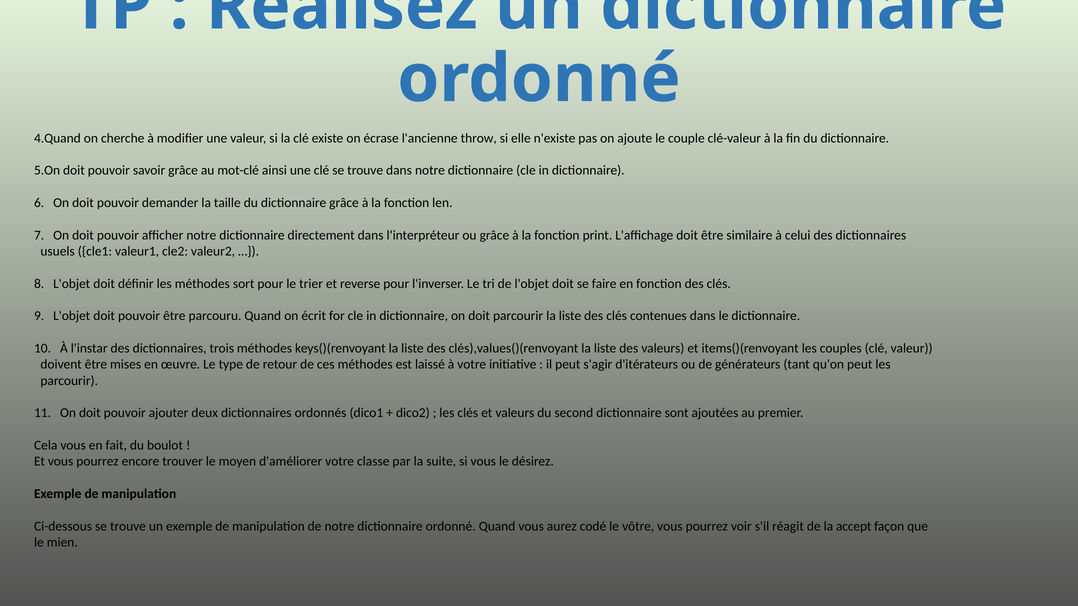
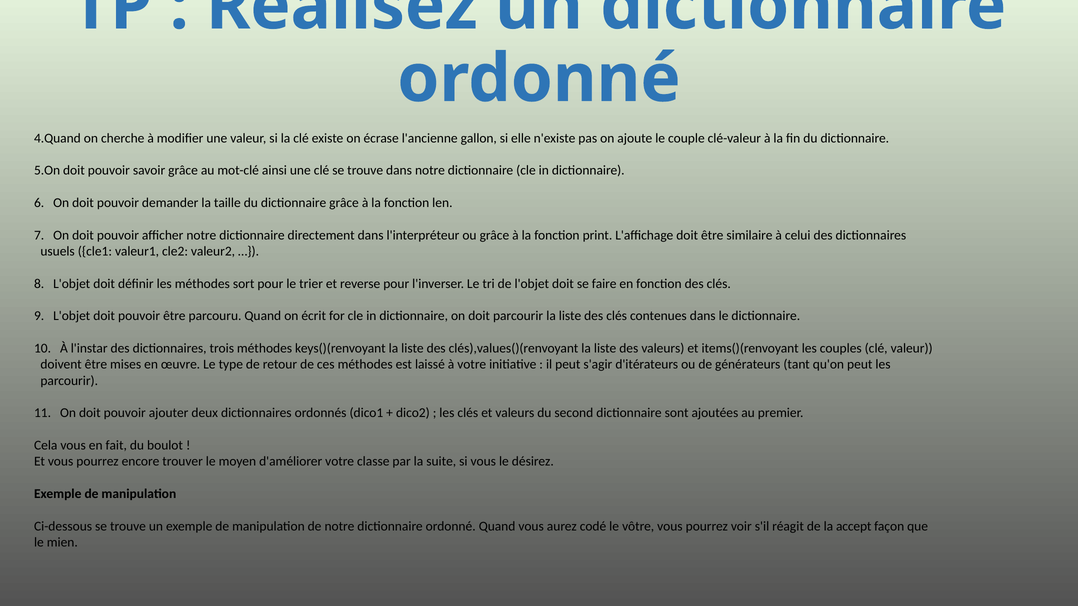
throw: throw -> gallon
